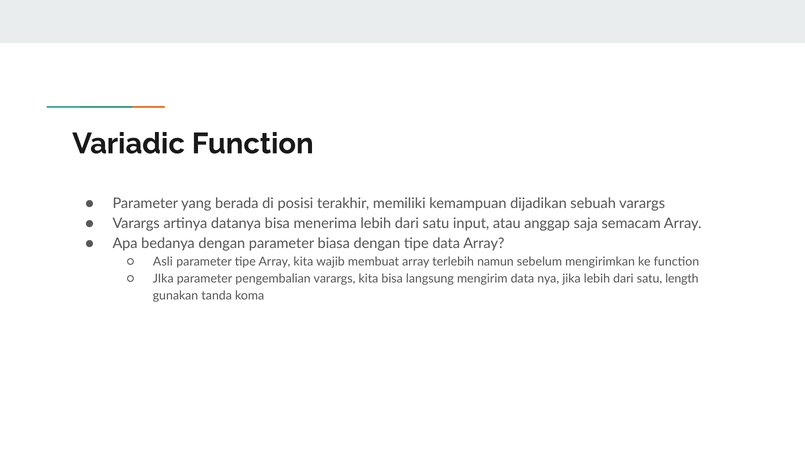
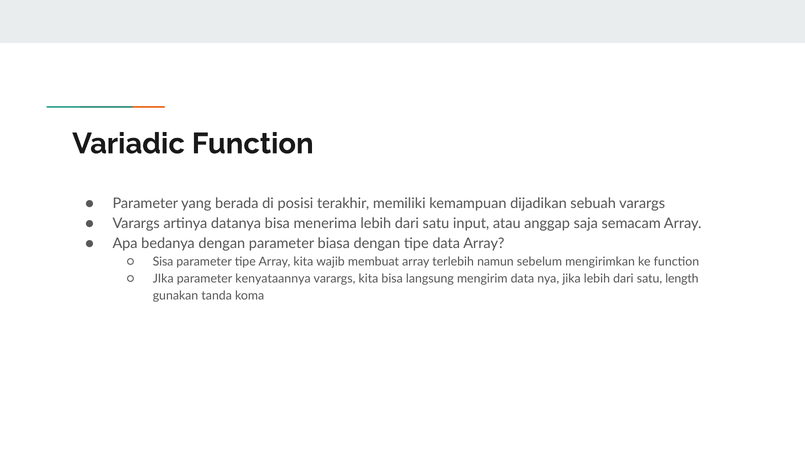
Asli: Asli -> Sisa
pengembalian: pengembalian -> kenyataannya
